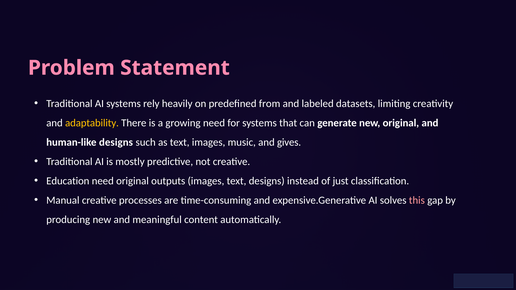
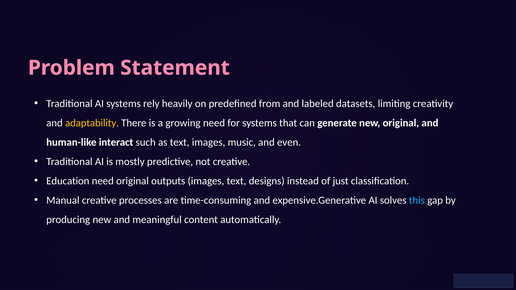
human-like designs: designs -> interact
gives: gives -> even
this colour: pink -> light blue
